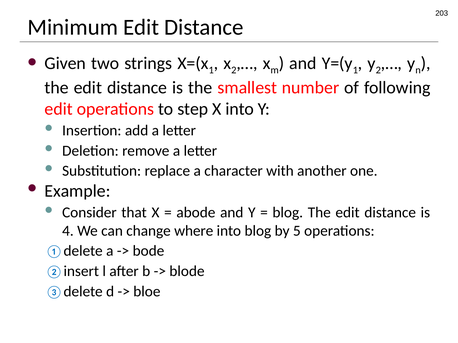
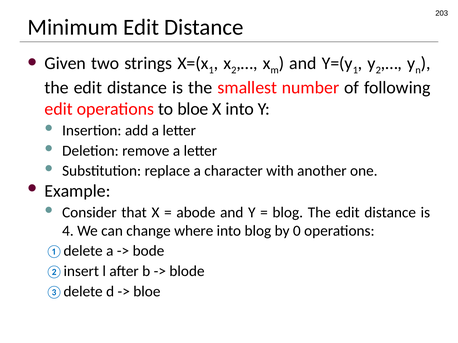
to step: step -> bloe
5: 5 -> 0
